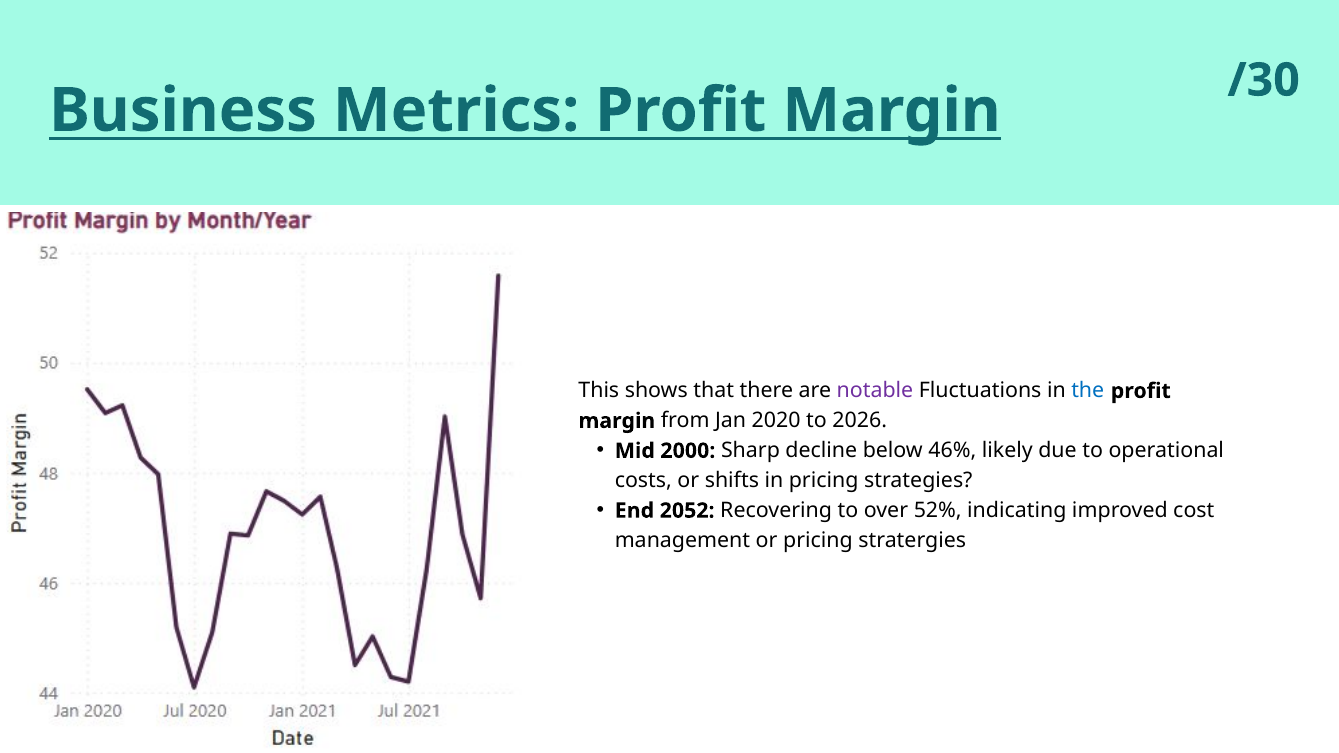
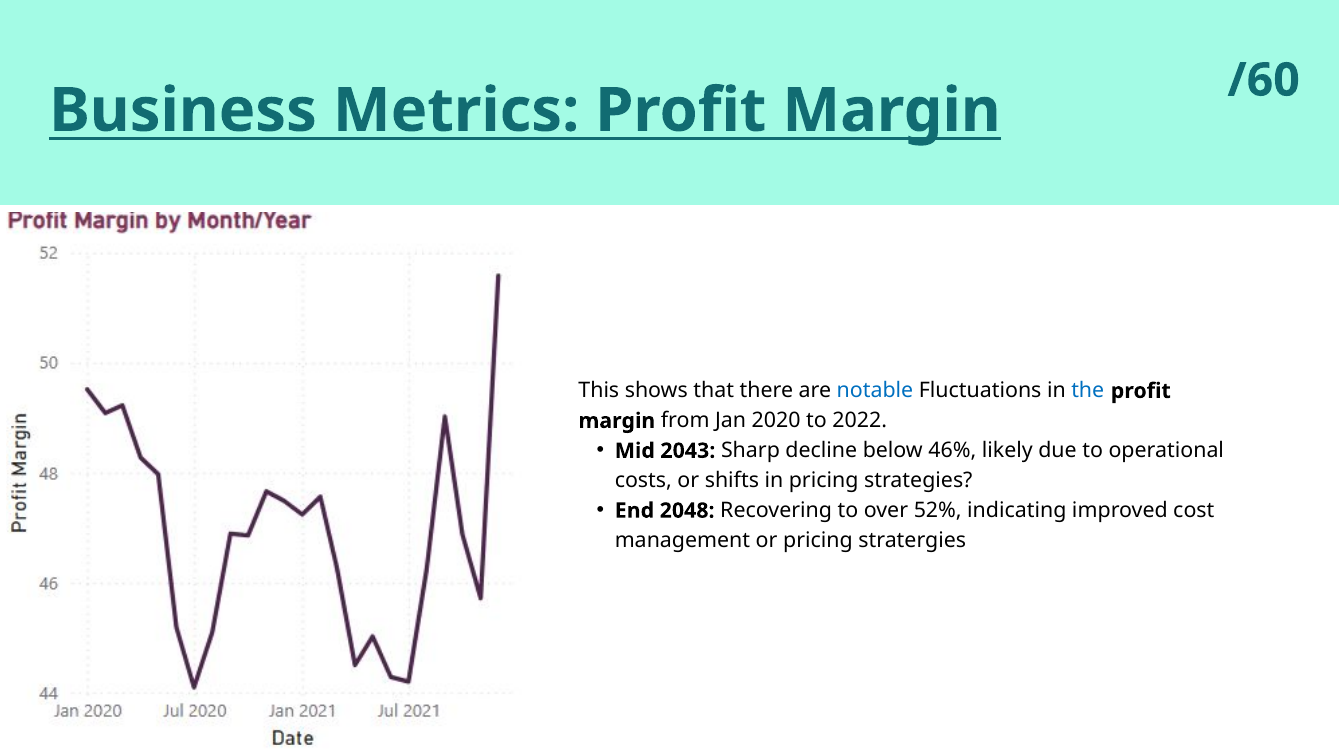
/30: /30 -> /60
notable colour: purple -> blue
2026: 2026 -> 2022
2000: 2000 -> 2043
2052: 2052 -> 2048
